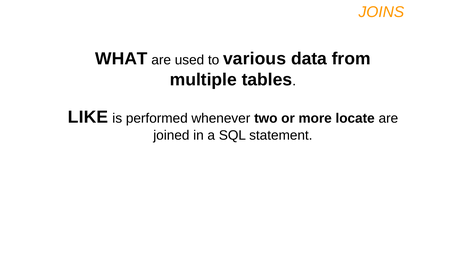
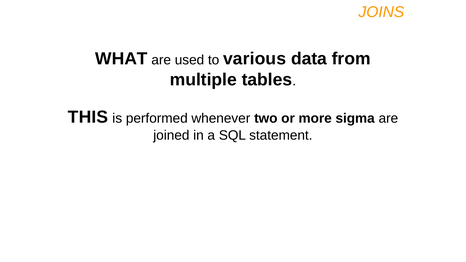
LIKE: LIKE -> THIS
locate: locate -> sigma
